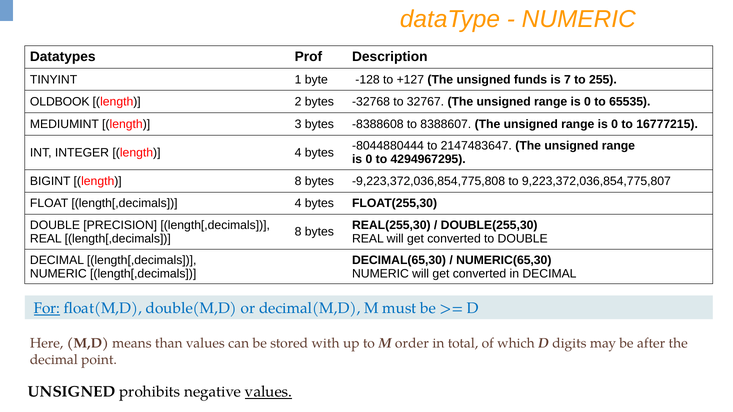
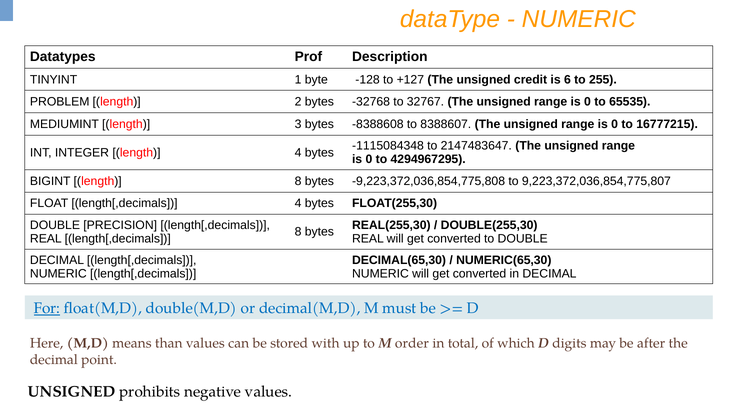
funds: funds -> credit
7: 7 -> 6
OLDBOOK: OLDBOOK -> PROBLEM
-8044880444: -8044880444 -> -1115084348
values at (269, 392) underline: present -> none
